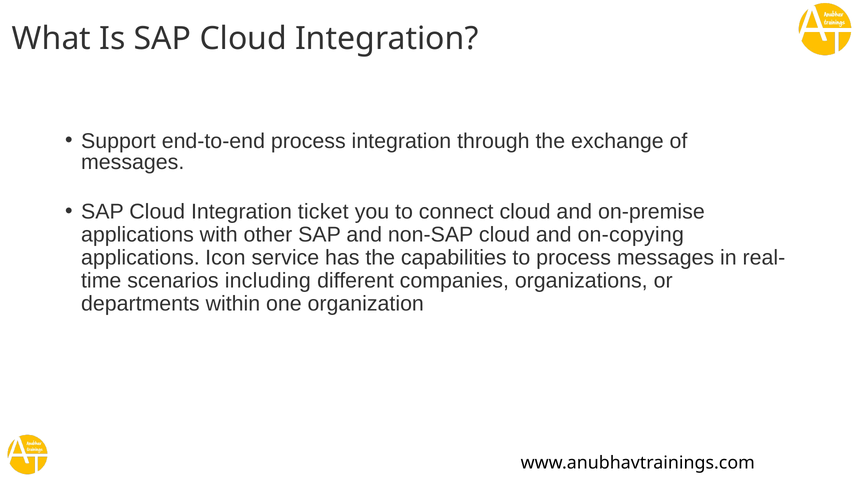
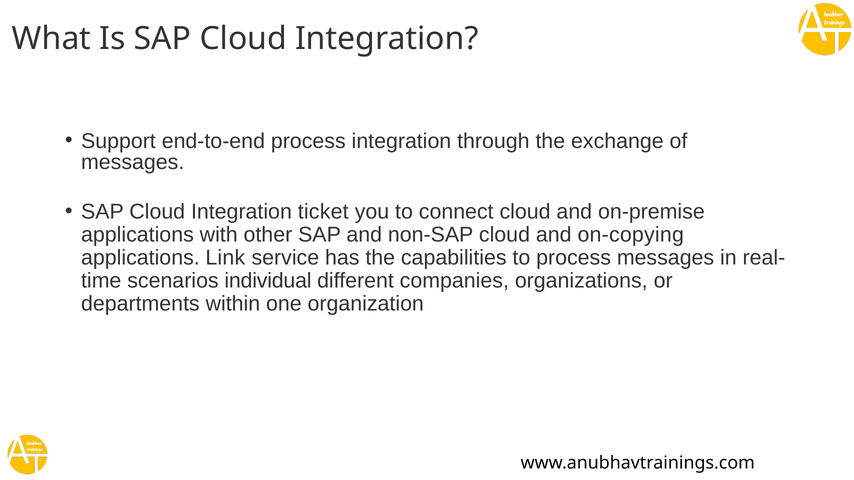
Icon: Icon -> Link
including: including -> individual
